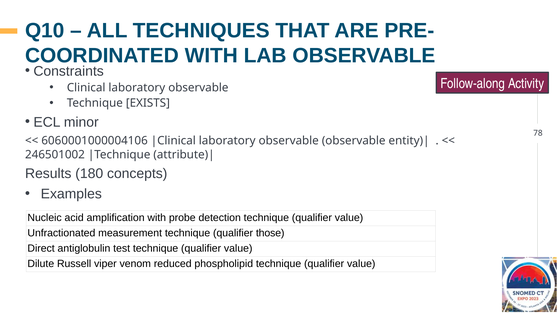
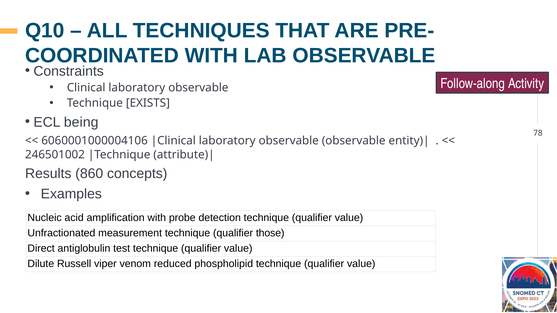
minor: minor -> being
180: 180 -> 860
